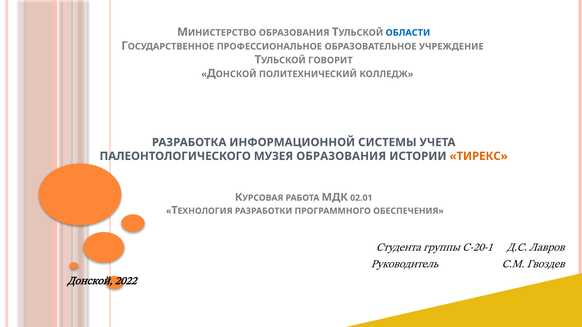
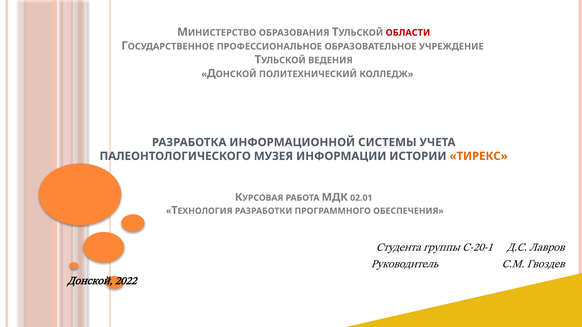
ОБЛАСТИ colour: blue -> red
ГОВОРИТ: ГОВОРИТ -> ВЕДЕНИЯ
МУЗЕЯ ОБРАЗОВАНИЯ: ОБРАЗОВАНИЯ -> ИНФОРМАЦИИ
